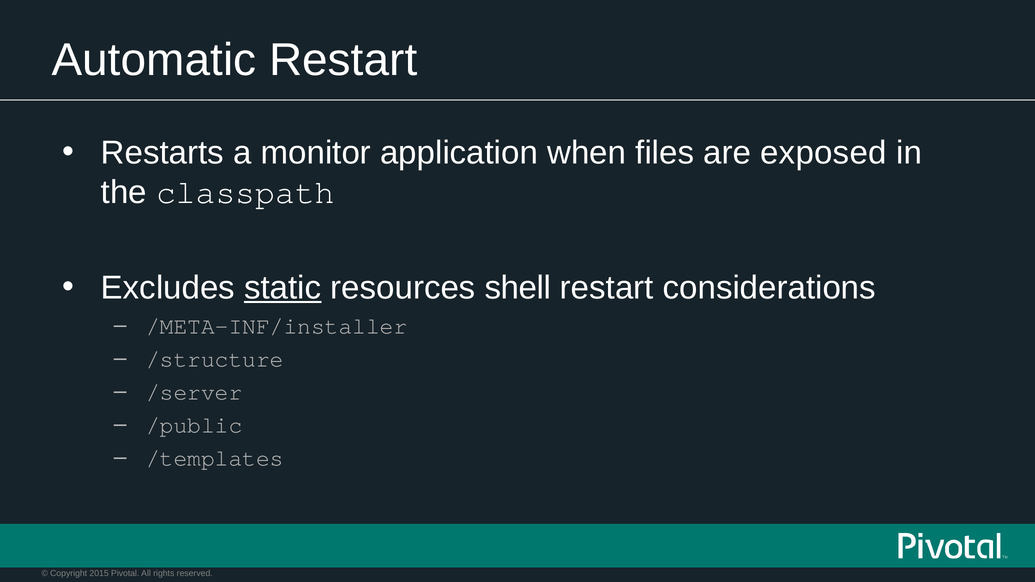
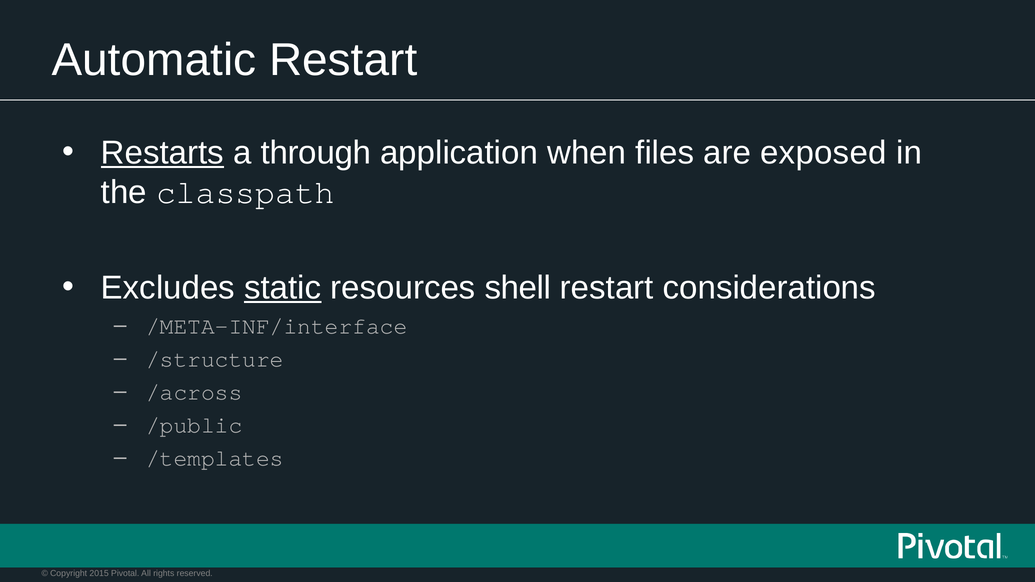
Restarts underline: none -> present
monitor: monitor -> through
/META-INF/installer: /META-INF/installer -> /META-INF/interface
/server: /server -> /across
